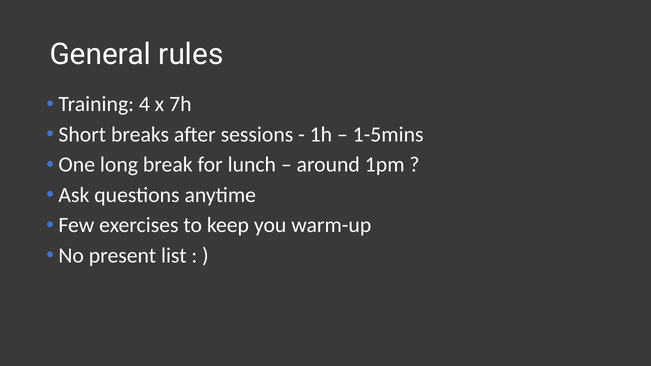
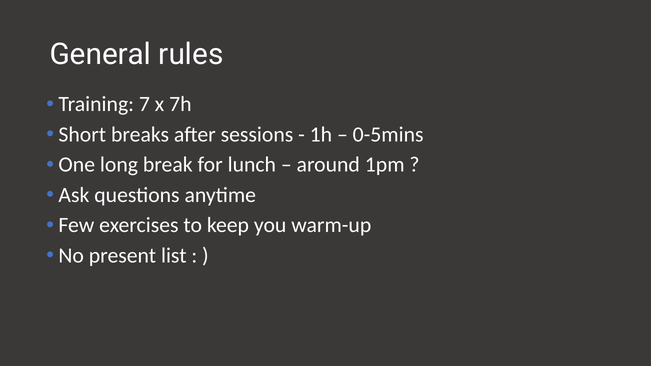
4: 4 -> 7
1-5mins: 1-5mins -> 0-5mins
